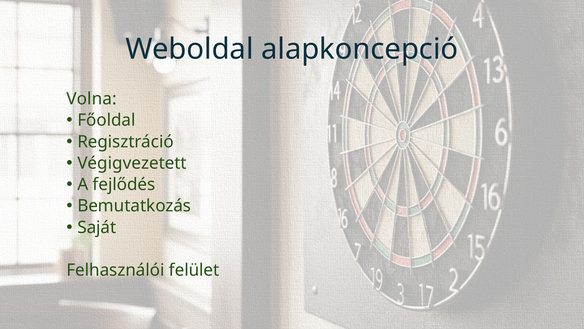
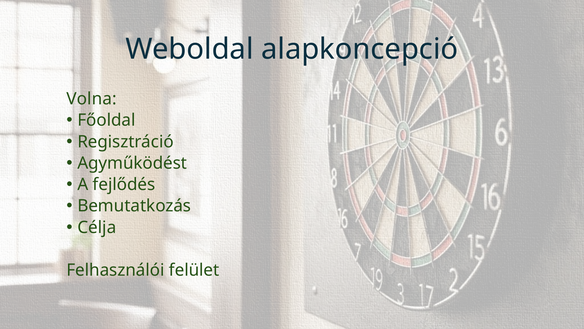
Végigvezetett: Végigvezetett -> Agyműködést
Saját: Saját -> Célja
